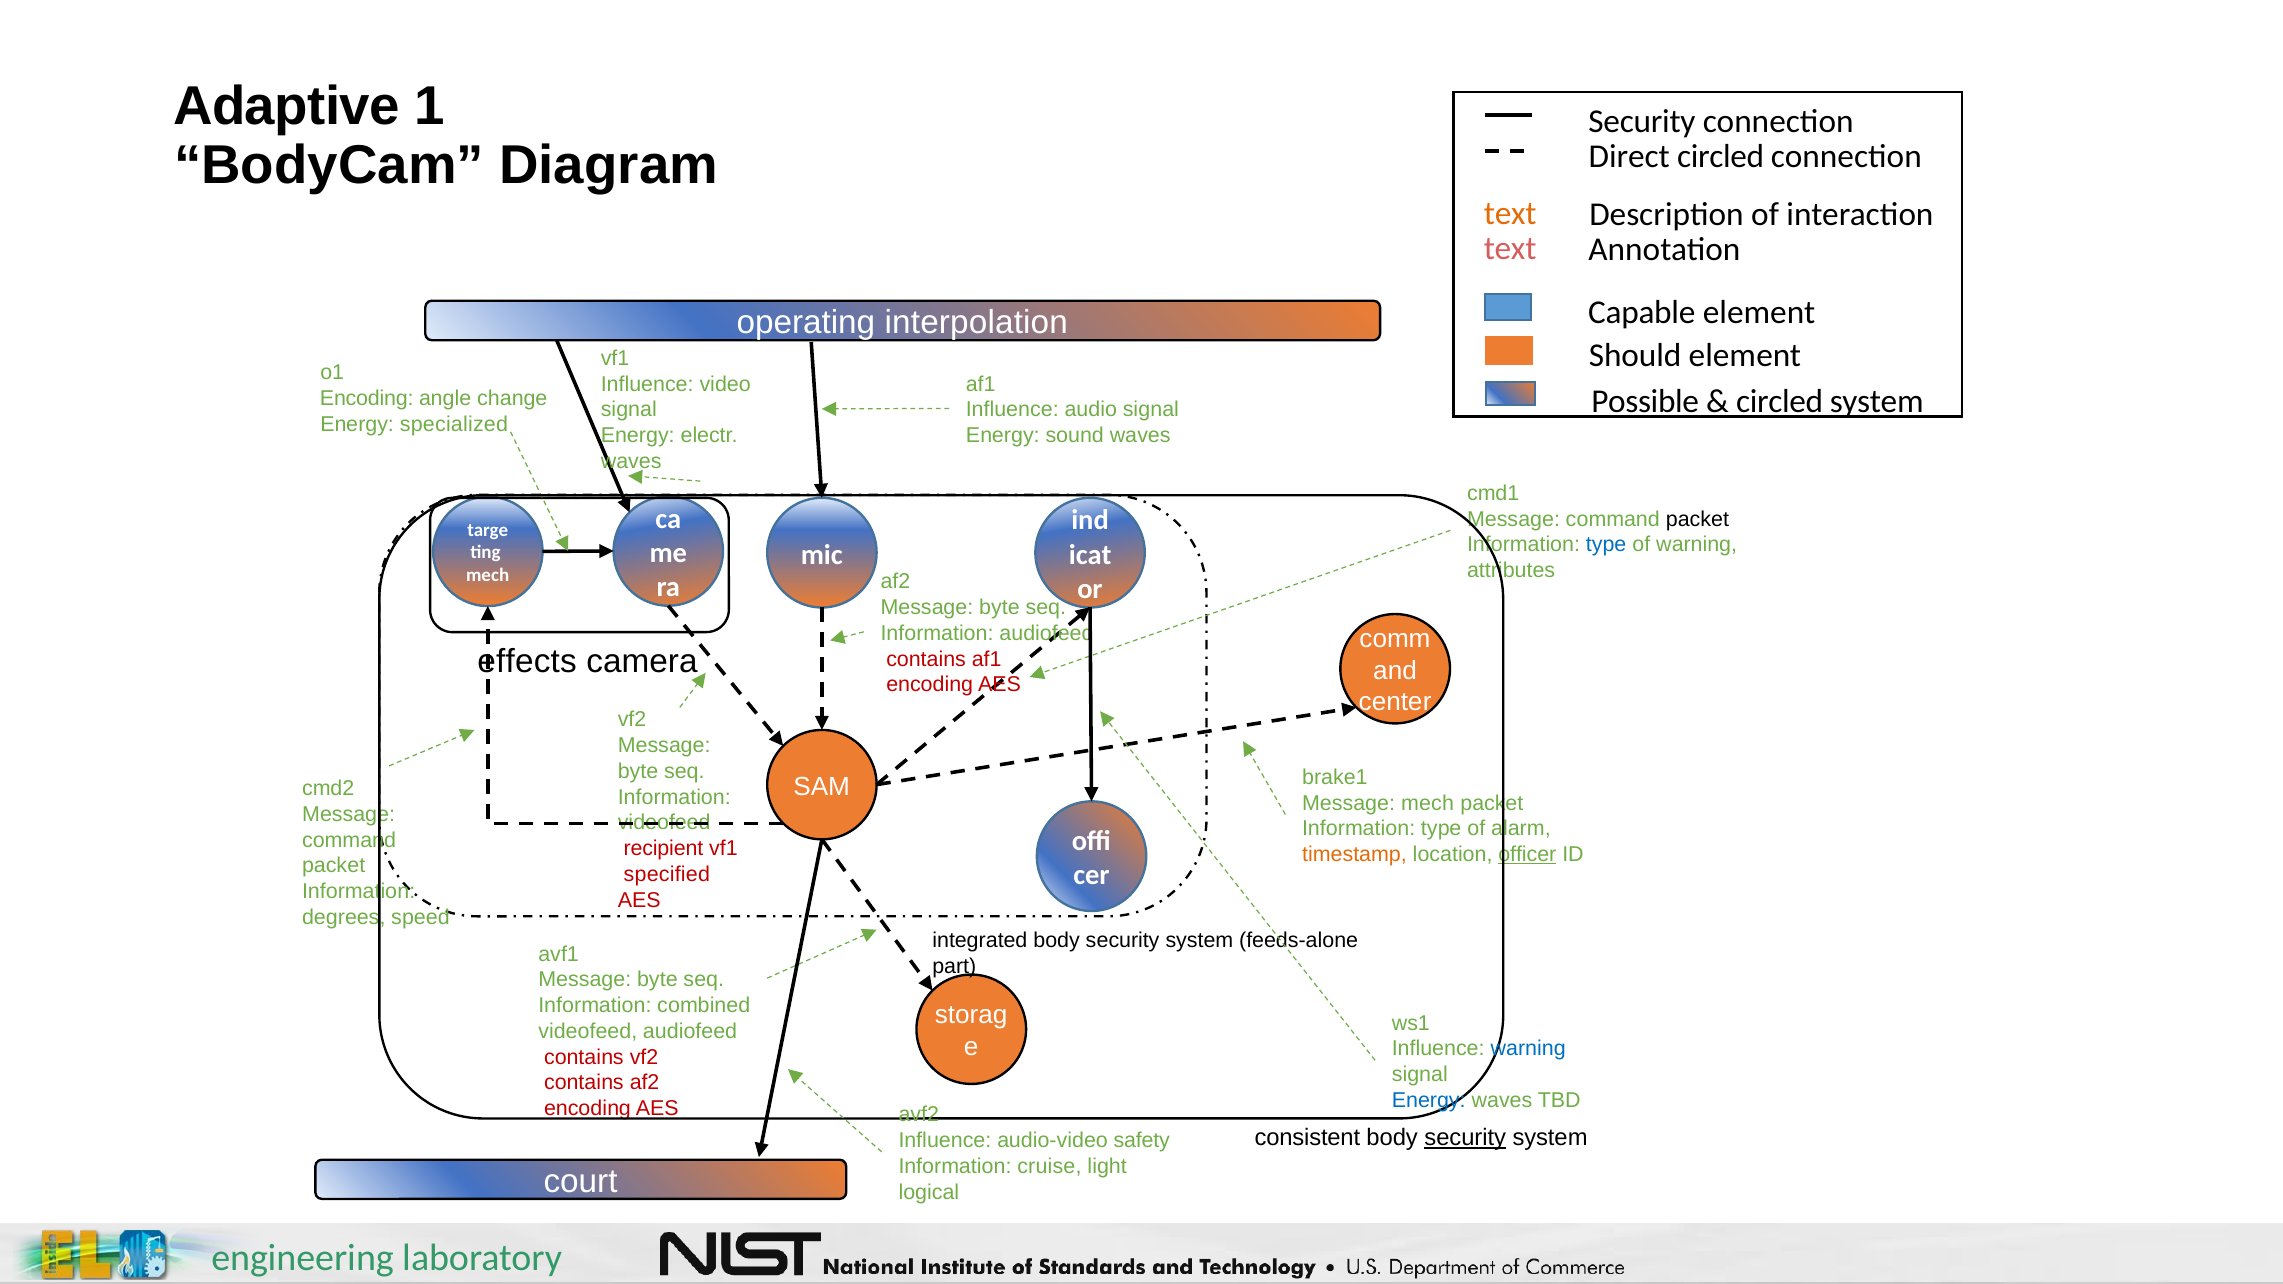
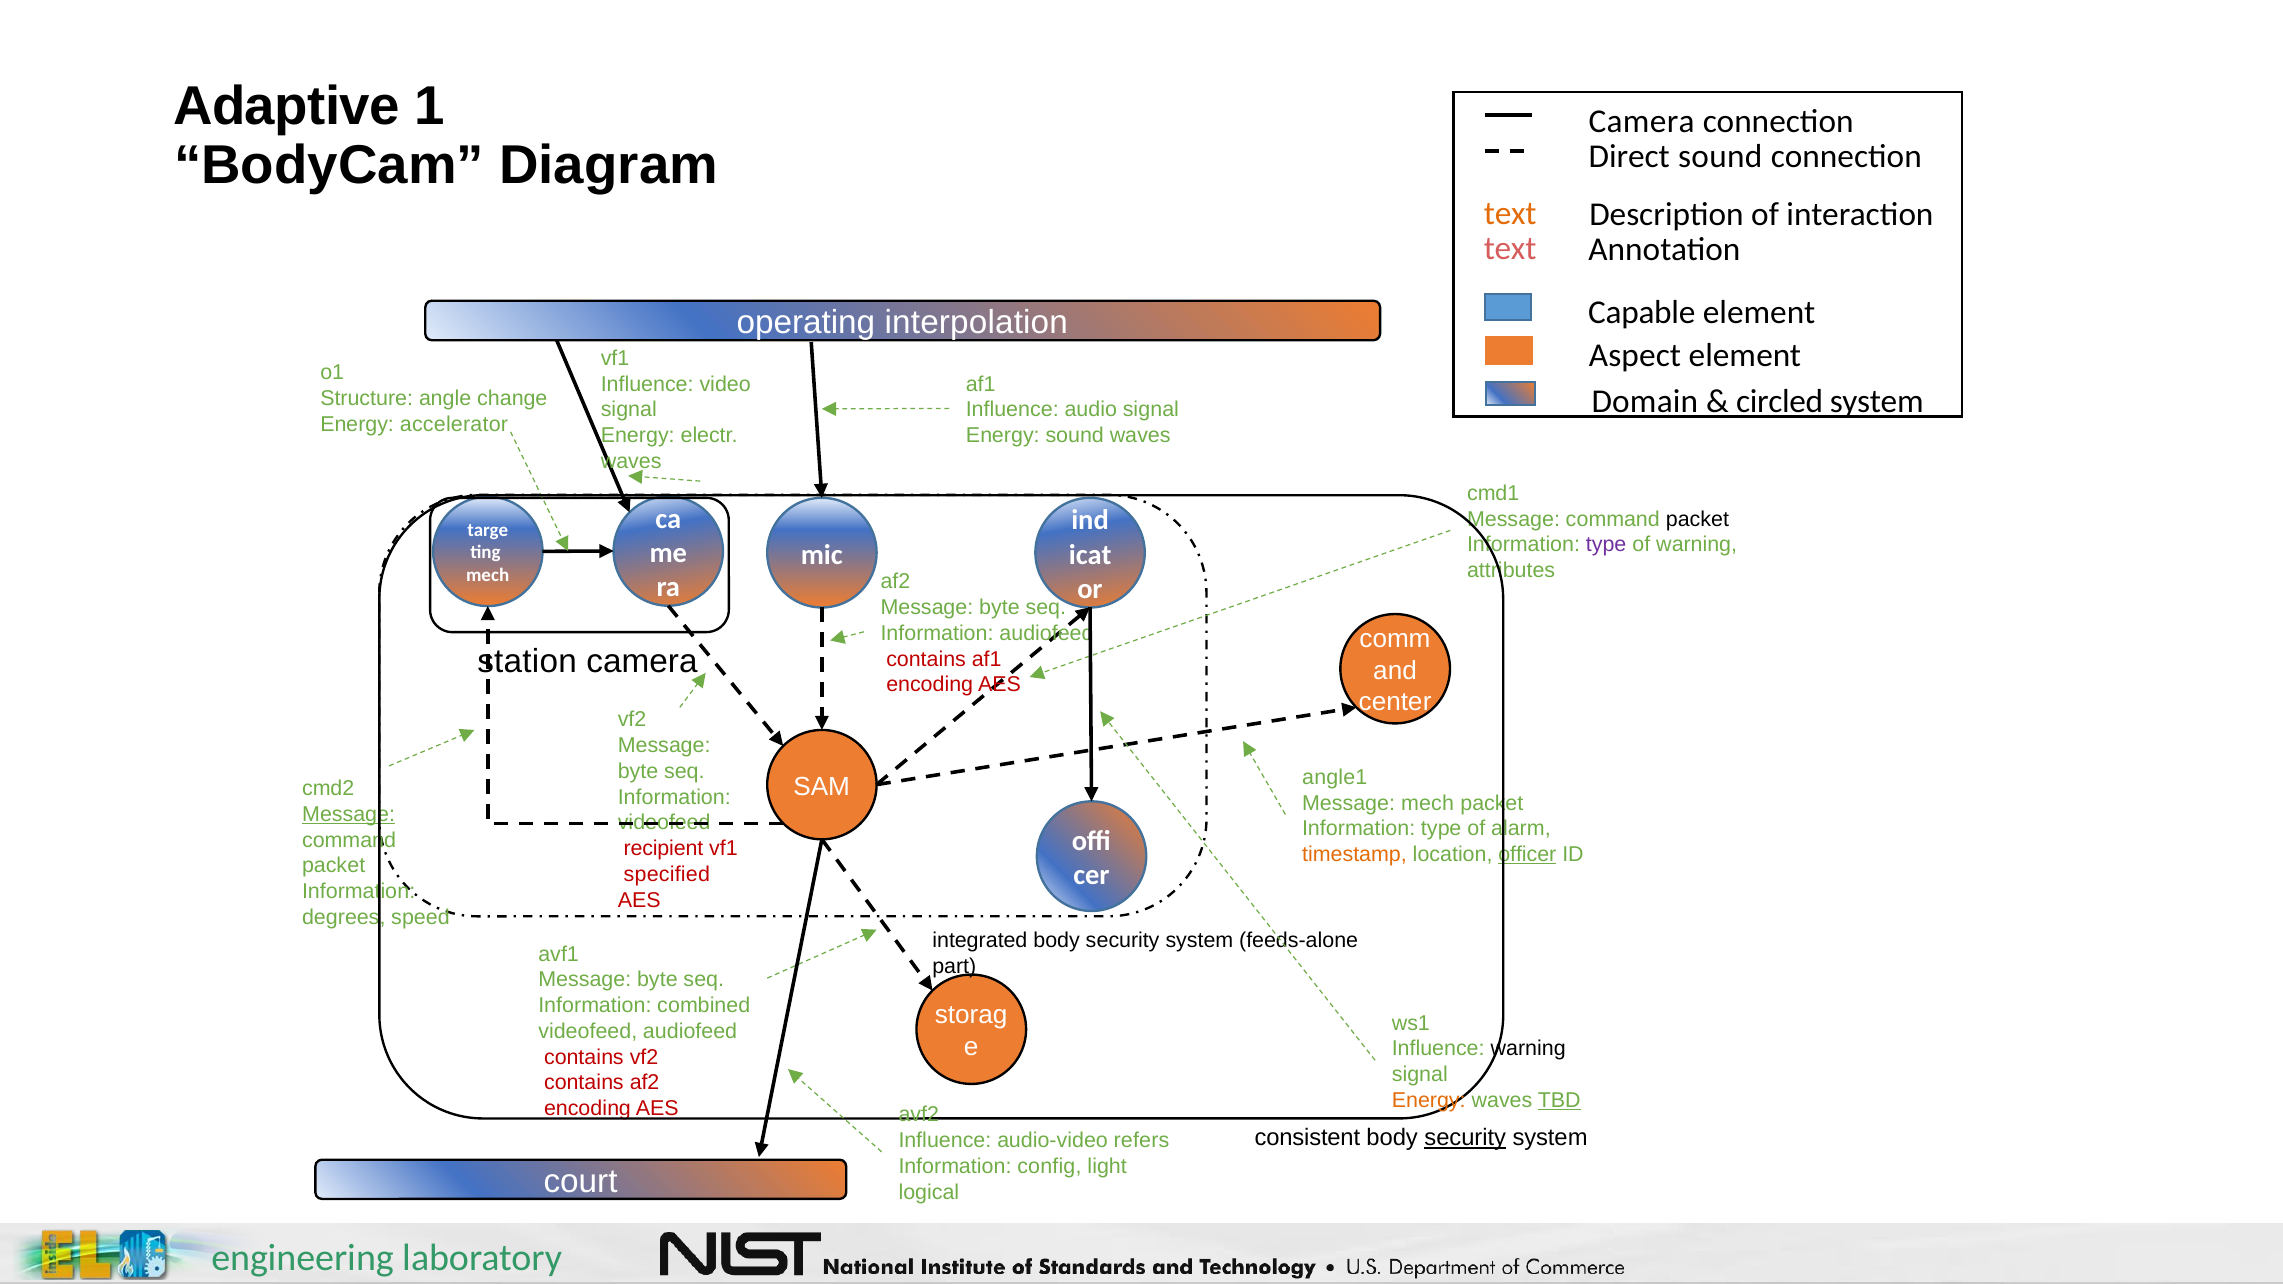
Security at (1642, 121): Security -> Camera
Direct circled: circled -> sound
Should: Should -> Aspect
Possible: Possible -> Domain
Encoding at (367, 398): Encoding -> Structure
specialized: specialized -> accelerator
type at (1606, 545) colour: blue -> purple
effects: effects -> station
brake1: brake1 -> angle1
Message at (349, 815) underline: none -> present
warning at (1528, 1049) colour: blue -> black
Energy at (1429, 1101) colour: blue -> orange
TBD underline: none -> present
safety: safety -> refers
cruise: cruise -> config
